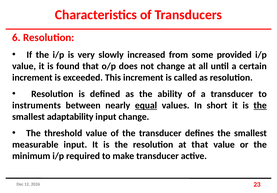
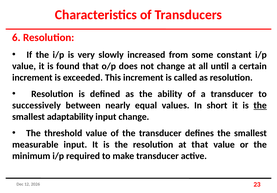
provided: provided -> constant
instruments: instruments -> successively
equal underline: present -> none
